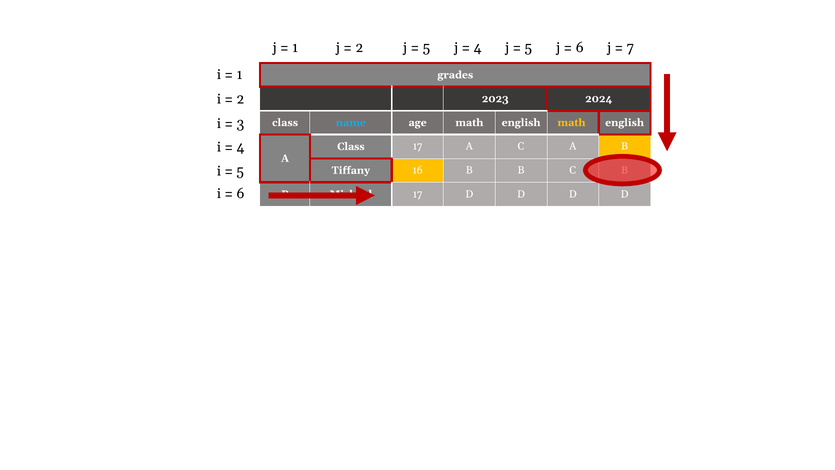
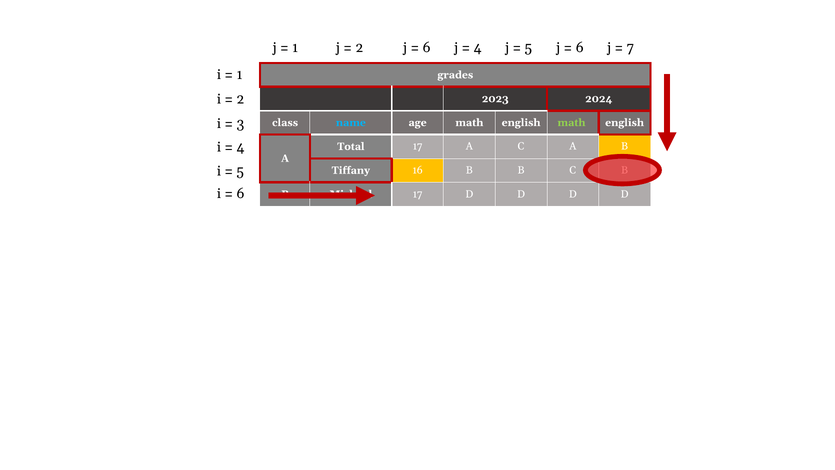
5 at (426, 48): 5 -> 6
math at (571, 123) colour: yellow -> light green
Class at (351, 146): Class -> Total
